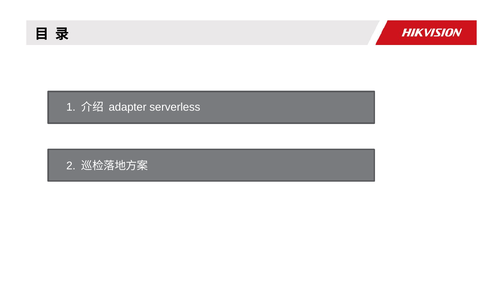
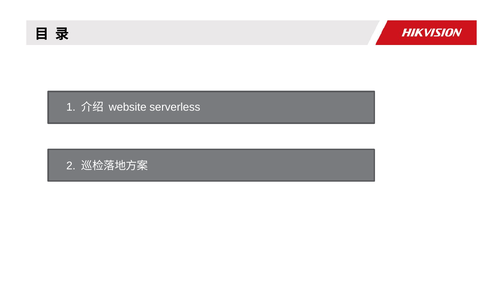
adapter: adapter -> website
